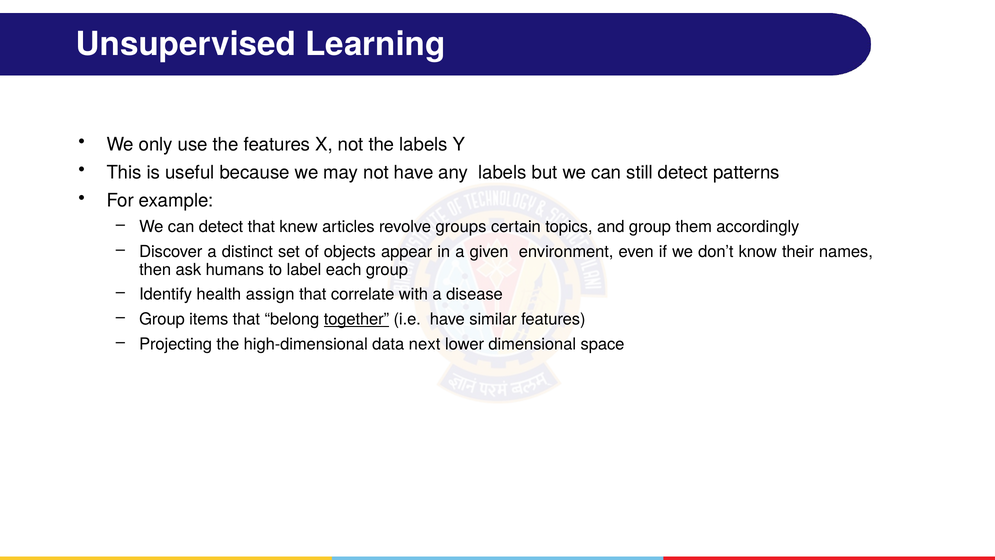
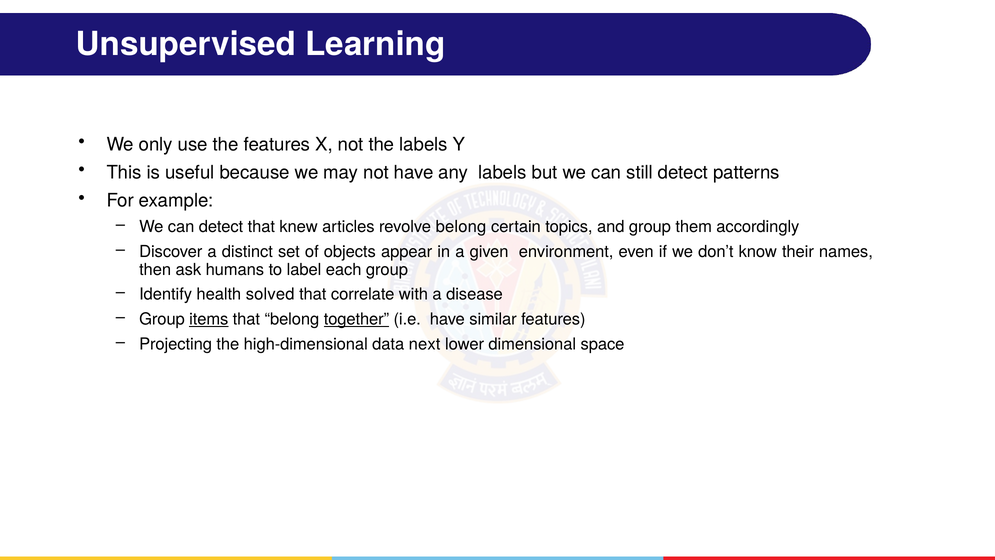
revolve groups: groups -> belong
assign: assign -> solved
items underline: none -> present
